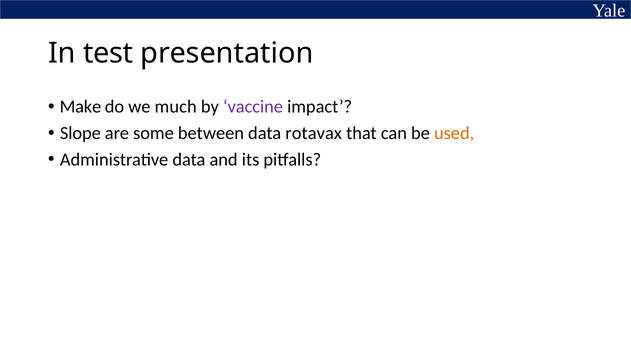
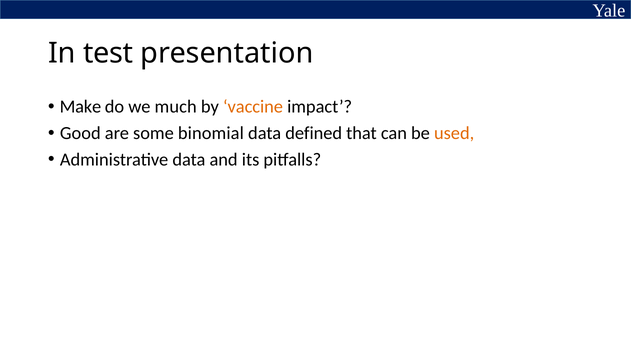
vaccine colour: purple -> orange
Slope: Slope -> Good
between: between -> binomial
rotavax: rotavax -> defined
